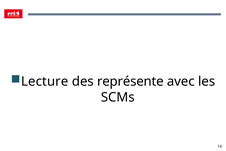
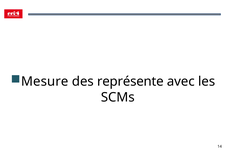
Lecture: Lecture -> Mesure
